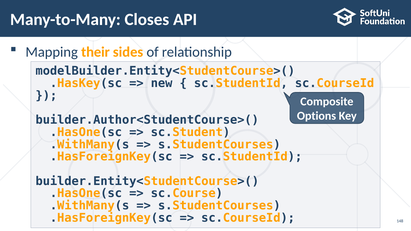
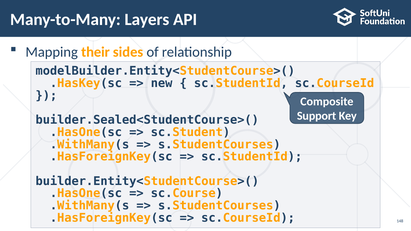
Closes: Closes -> Layers
Options: Options -> Support
builder.Author<StudentCourse>(: builder.Author<StudentCourse>( -> builder.Sealed<StudentCourse>(
